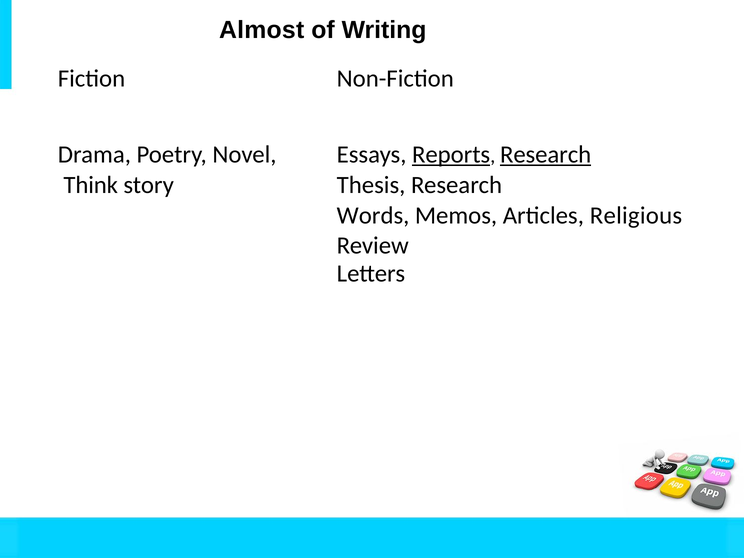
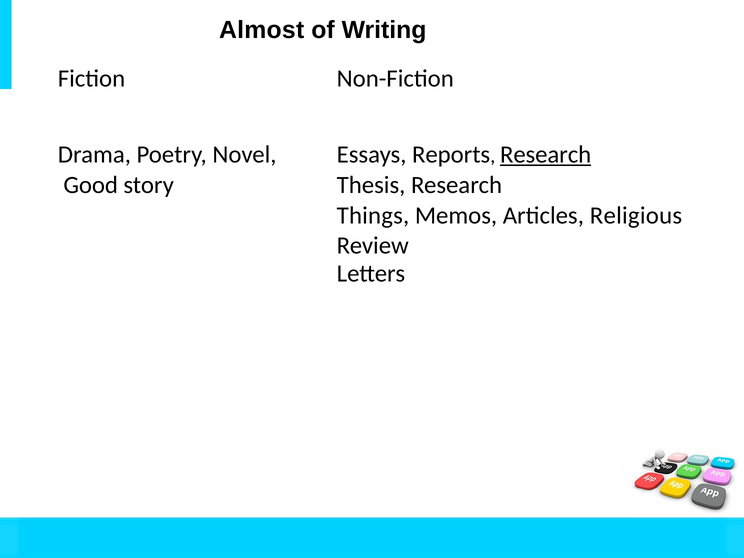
Reports underline: present -> none
Think: Think -> Good
Words: Words -> Things
